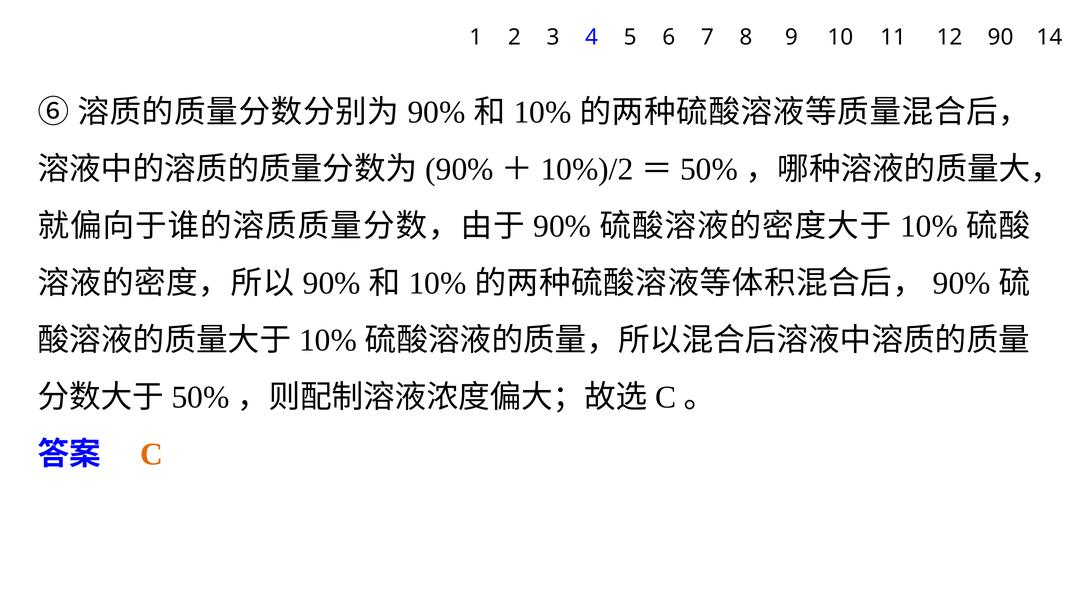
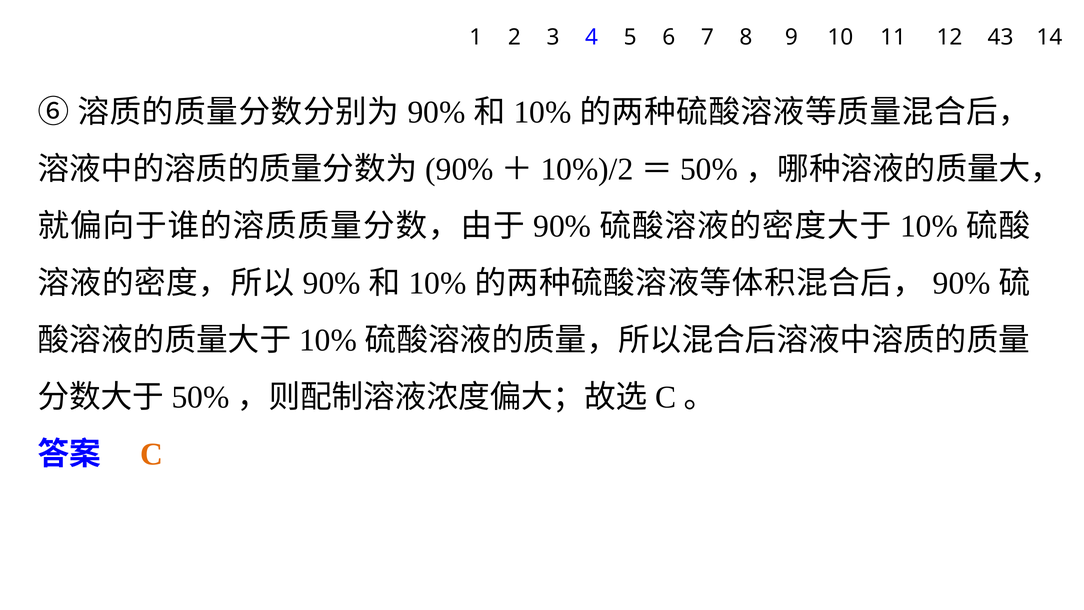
90: 90 -> 43
